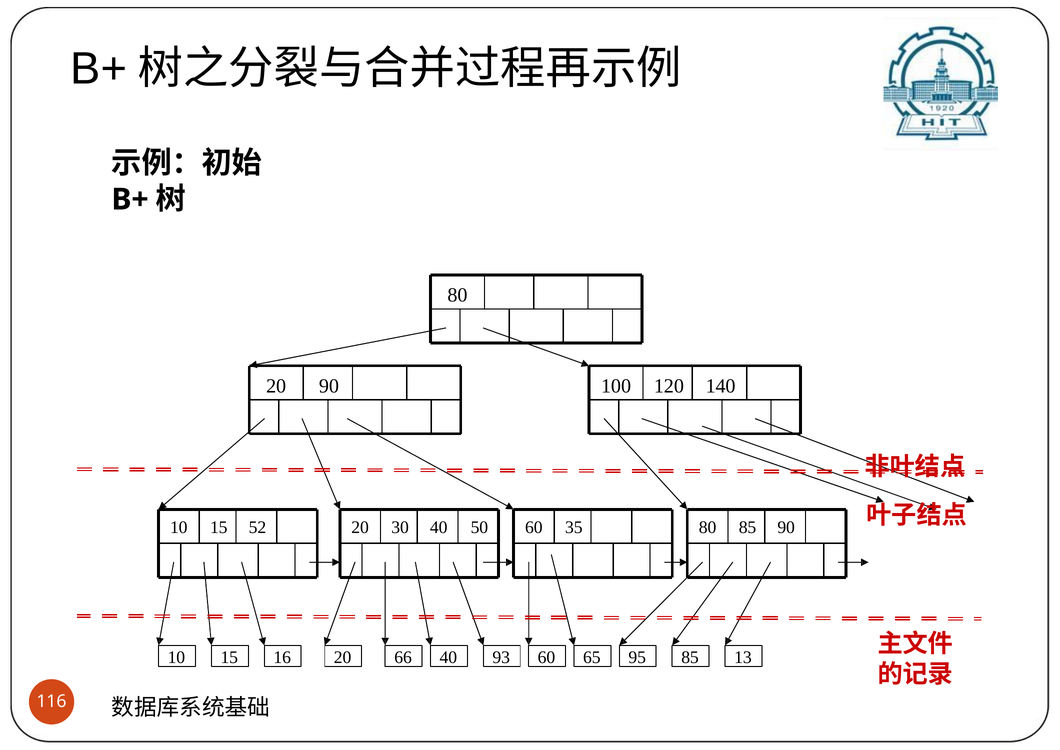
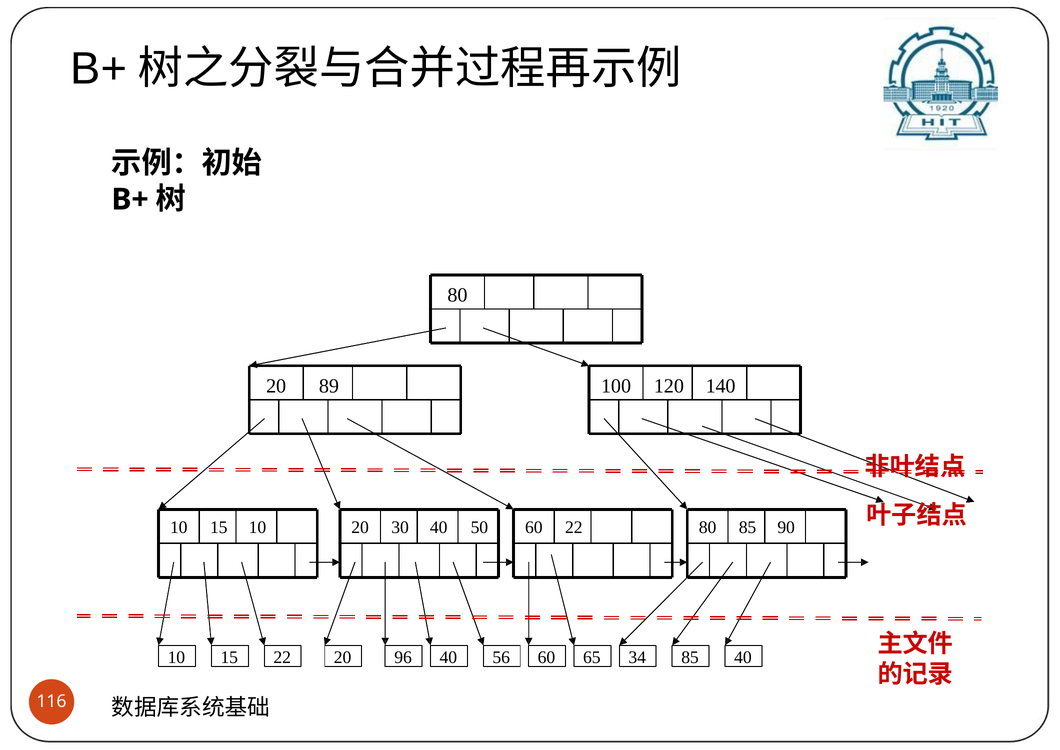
20 90: 90 -> 89
15 52: 52 -> 10
60 35: 35 -> 22
15 16: 16 -> 22
66: 66 -> 96
93: 93 -> 56
95: 95 -> 34
85 13: 13 -> 40
